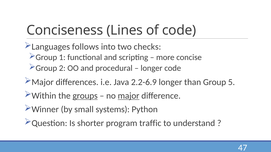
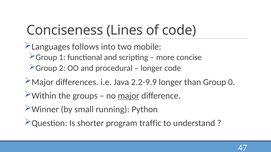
checks: checks -> mobile
2.2-6.9: 2.2-6.9 -> 2.2-9.9
5: 5 -> 0
groups underline: present -> none
systems: systems -> running
